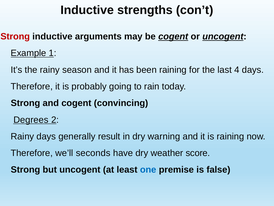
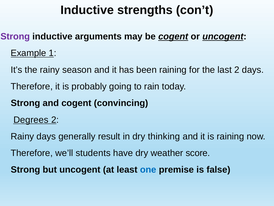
Strong at (15, 36) colour: red -> purple
last 4: 4 -> 2
warning: warning -> thinking
seconds: seconds -> students
